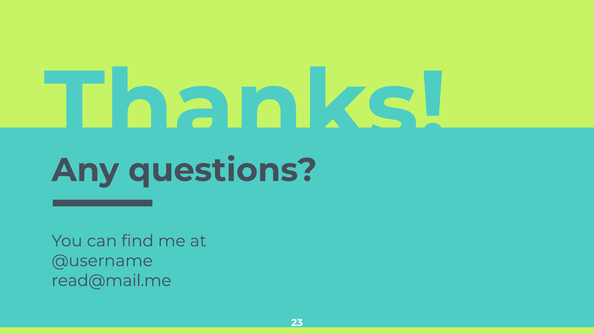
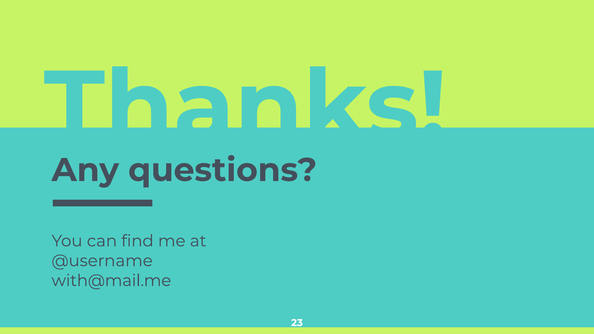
read@mail.me: read@mail.me -> with@mail.me
